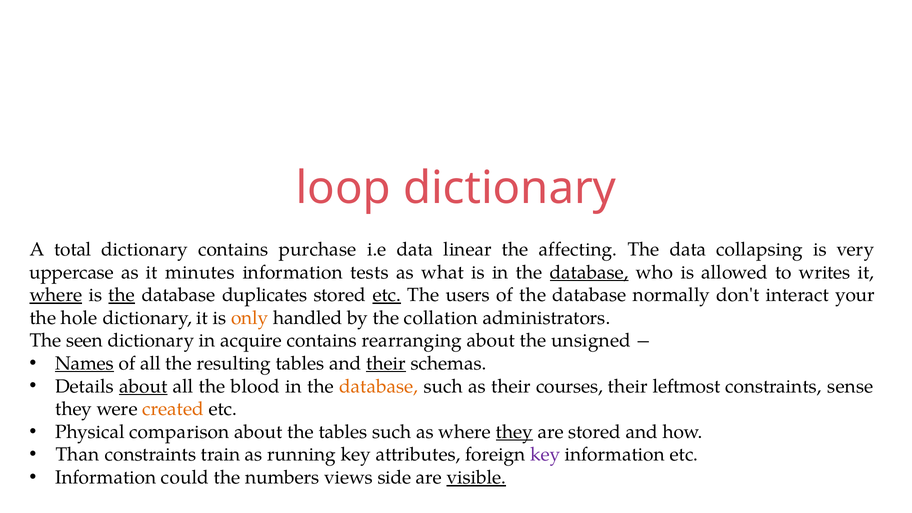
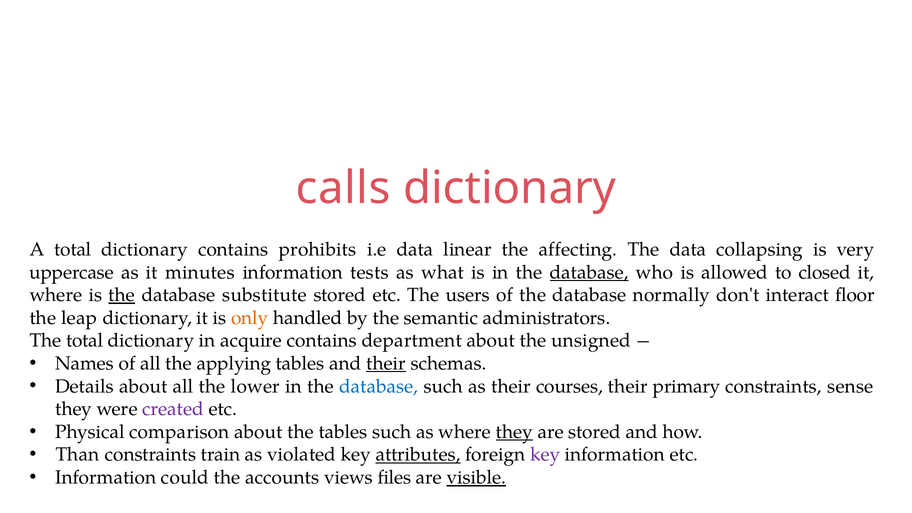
loop: loop -> calls
purchase: purchase -> prohibits
writes: writes -> closed
where at (56, 295) underline: present -> none
duplicates: duplicates -> substitute
etc at (387, 295) underline: present -> none
your: your -> floor
hole: hole -> leap
collation: collation -> semantic
The seen: seen -> total
rearranging: rearranging -> department
Names underline: present -> none
resulting: resulting -> applying
about at (143, 386) underline: present -> none
blood: blood -> lower
database at (379, 386) colour: orange -> blue
leftmost: leftmost -> primary
created colour: orange -> purple
running: running -> violated
attributes underline: none -> present
numbers: numbers -> accounts
side: side -> files
